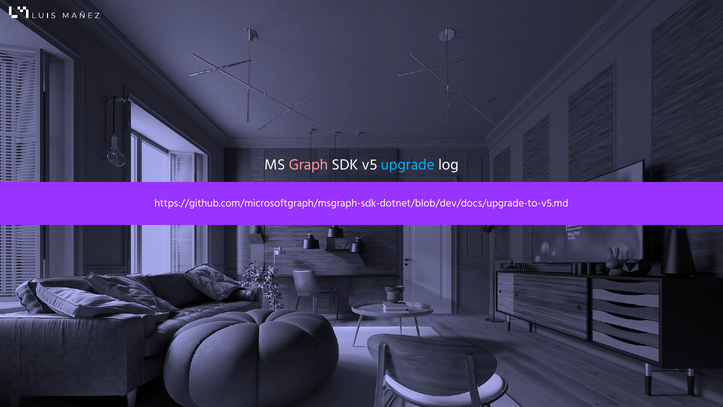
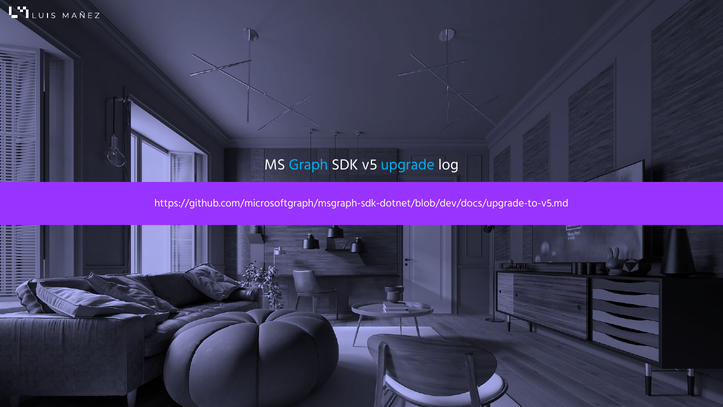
Graph colour: pink -> light blue
